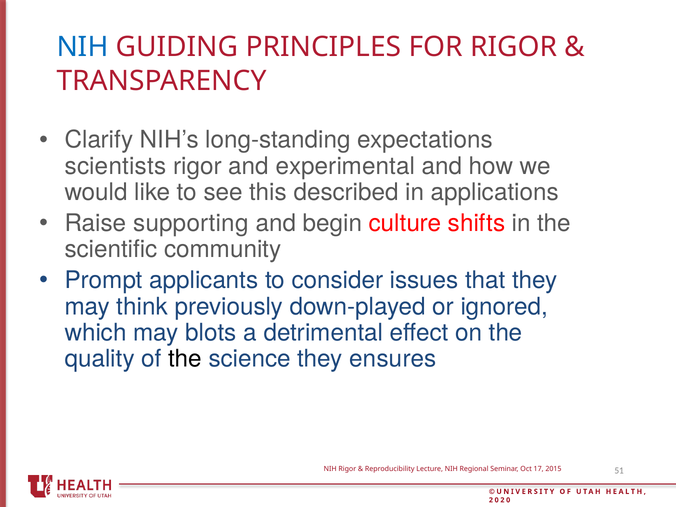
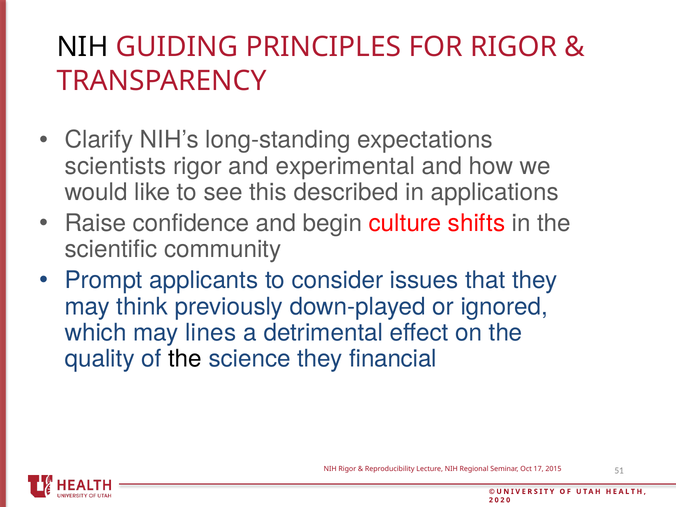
NIH at (82, 47) colour: blue -> black
supporting: supporting -> confidence
blots: blots -> lines
ensures: ensures -> financial
